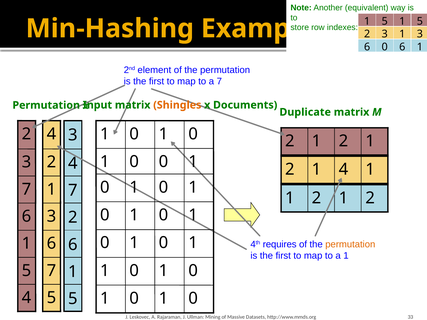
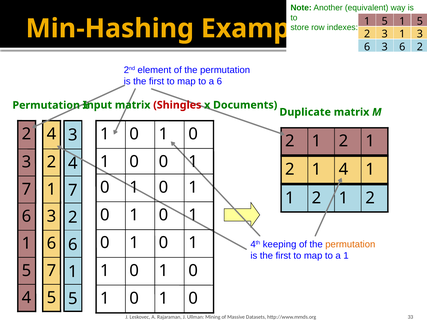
0 at (385, 47): 0 -> 3
1 at (420, 47): 1 -> 2
a 7: 7 -> 6
Shingles colour: orange -> red
requires: requires -> keeping
